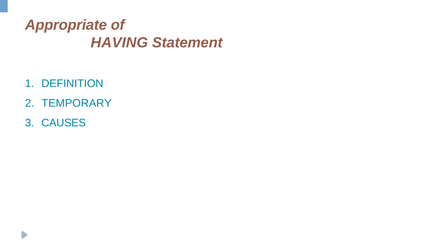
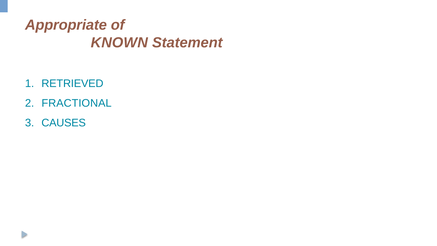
HAVING: HAVING -> KNOWN
DEFINITION: DEFINITION -> RETRIEVED
TEMPORARY: TEMPORARY -> FRACTIONAL
